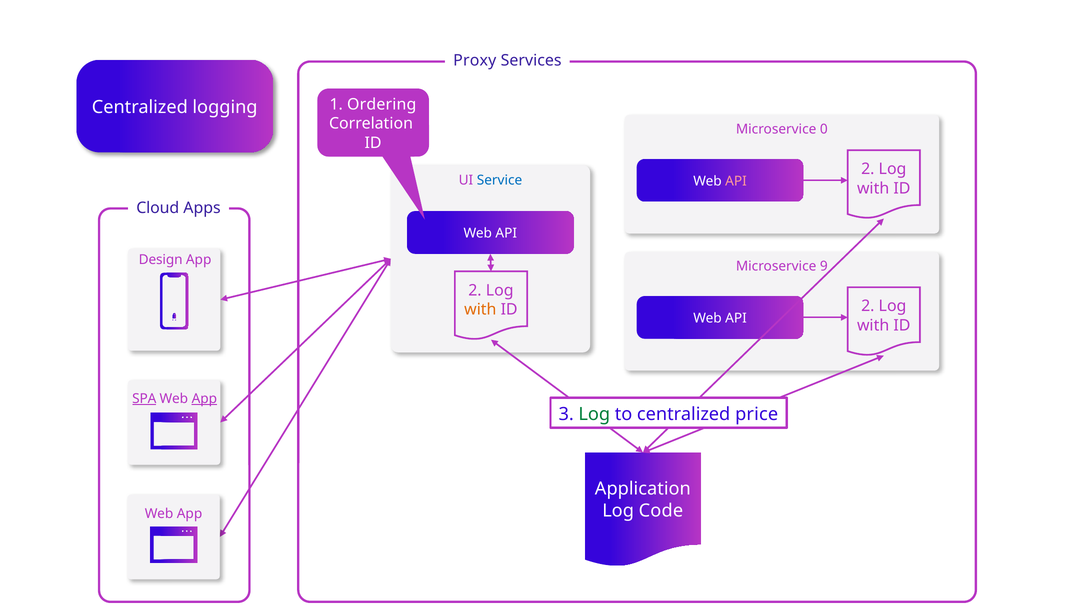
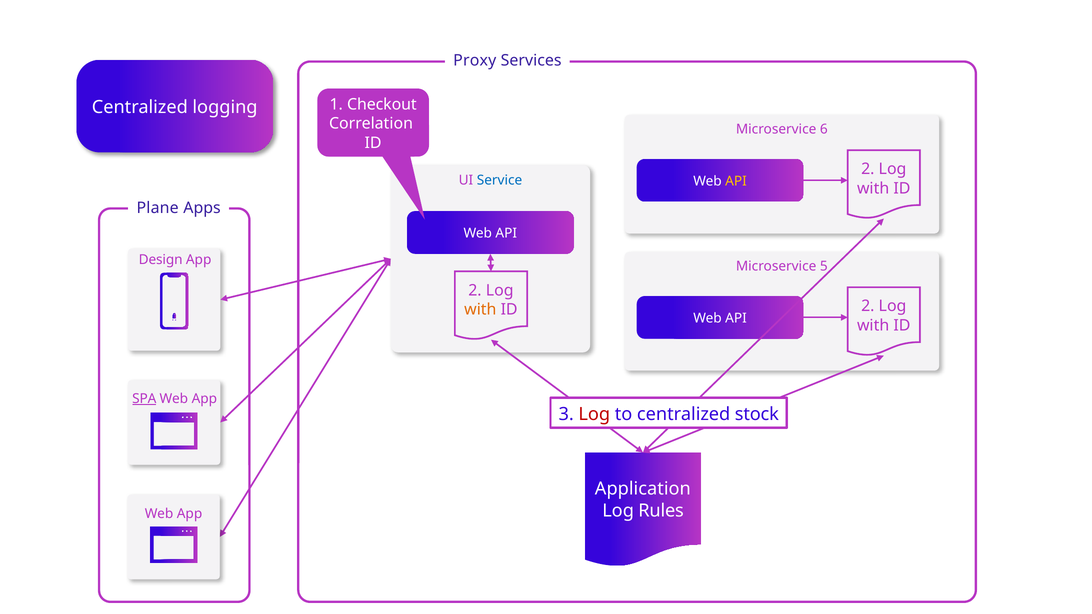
Ordering: Ordering -> Checkout
0: 0 -> 6
API at (736, 181) colour: pink -> yellow
Cloud: Cloud -> Plane
9: 9 -> 5
App at (204, 399) underline: present -> none
Log at (594, 414) colour: green -> red
price: price -> stock
Code: Code -> Rules
